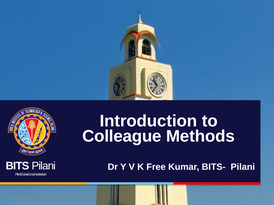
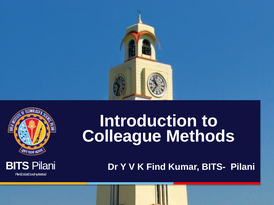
Free: Free -> Find
